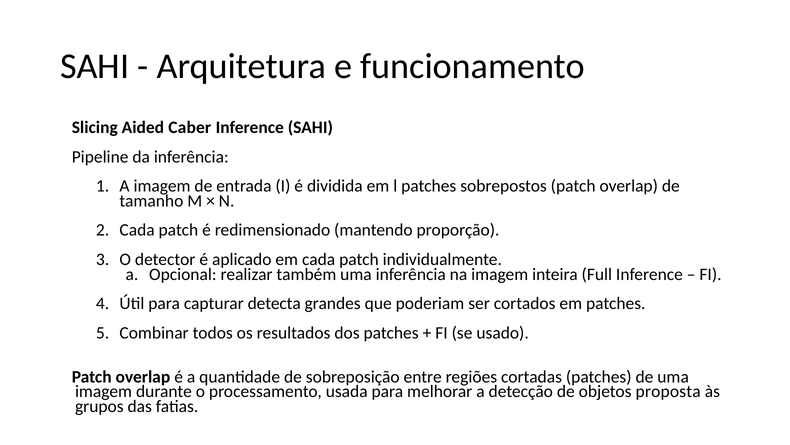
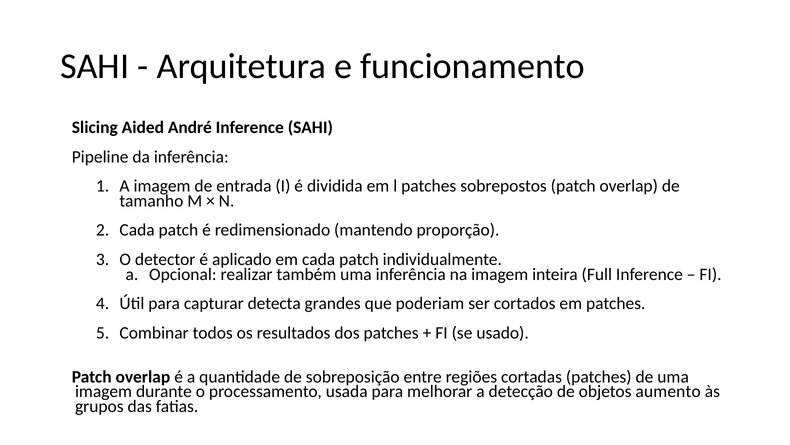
Caber: Caber -> André
proposta: proposta -> aumento
